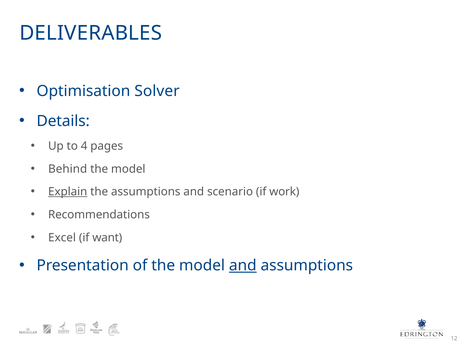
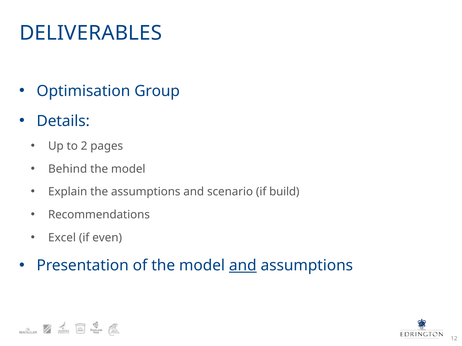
Solver: Solver -> Group
4: 4 -> 2
Explain underline: present -> none
work: work -> build
want: want -> even
